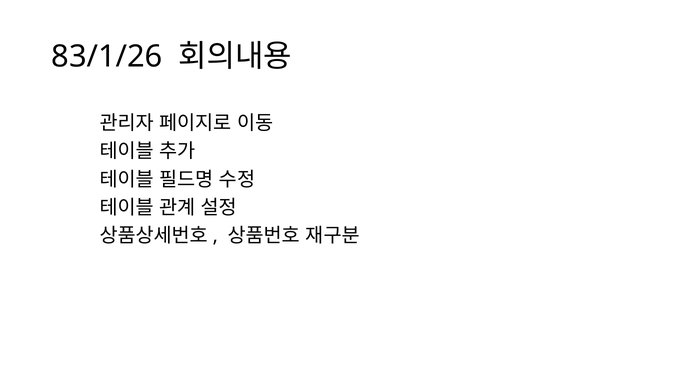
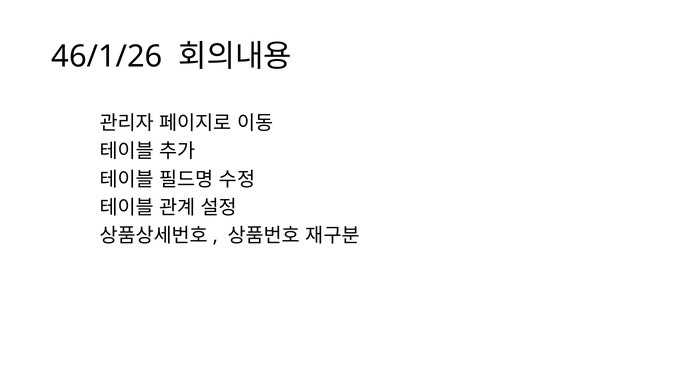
83/1/26: 83/1/26 -> 46/1/26
